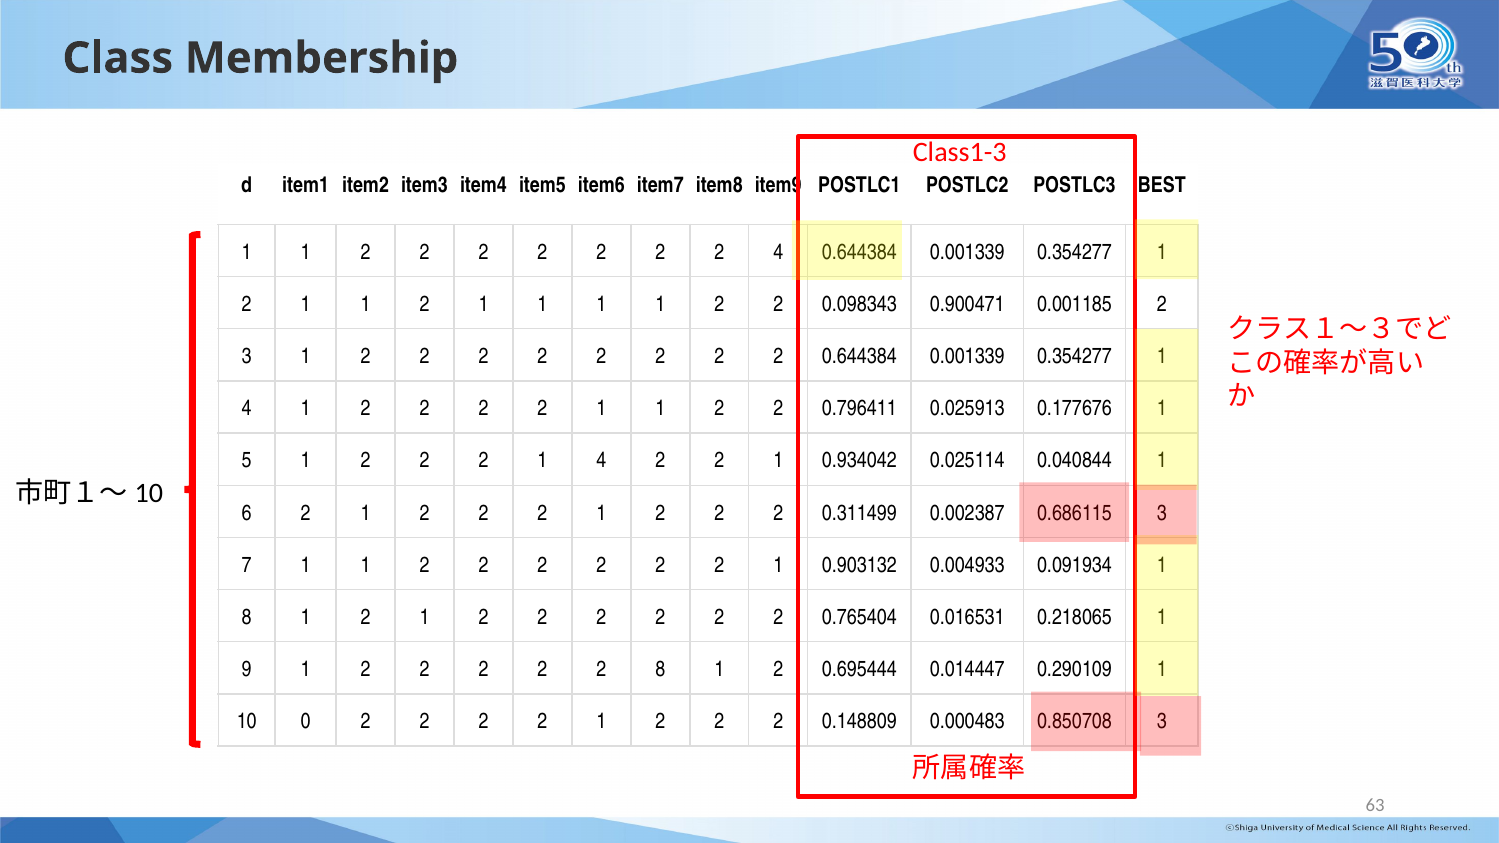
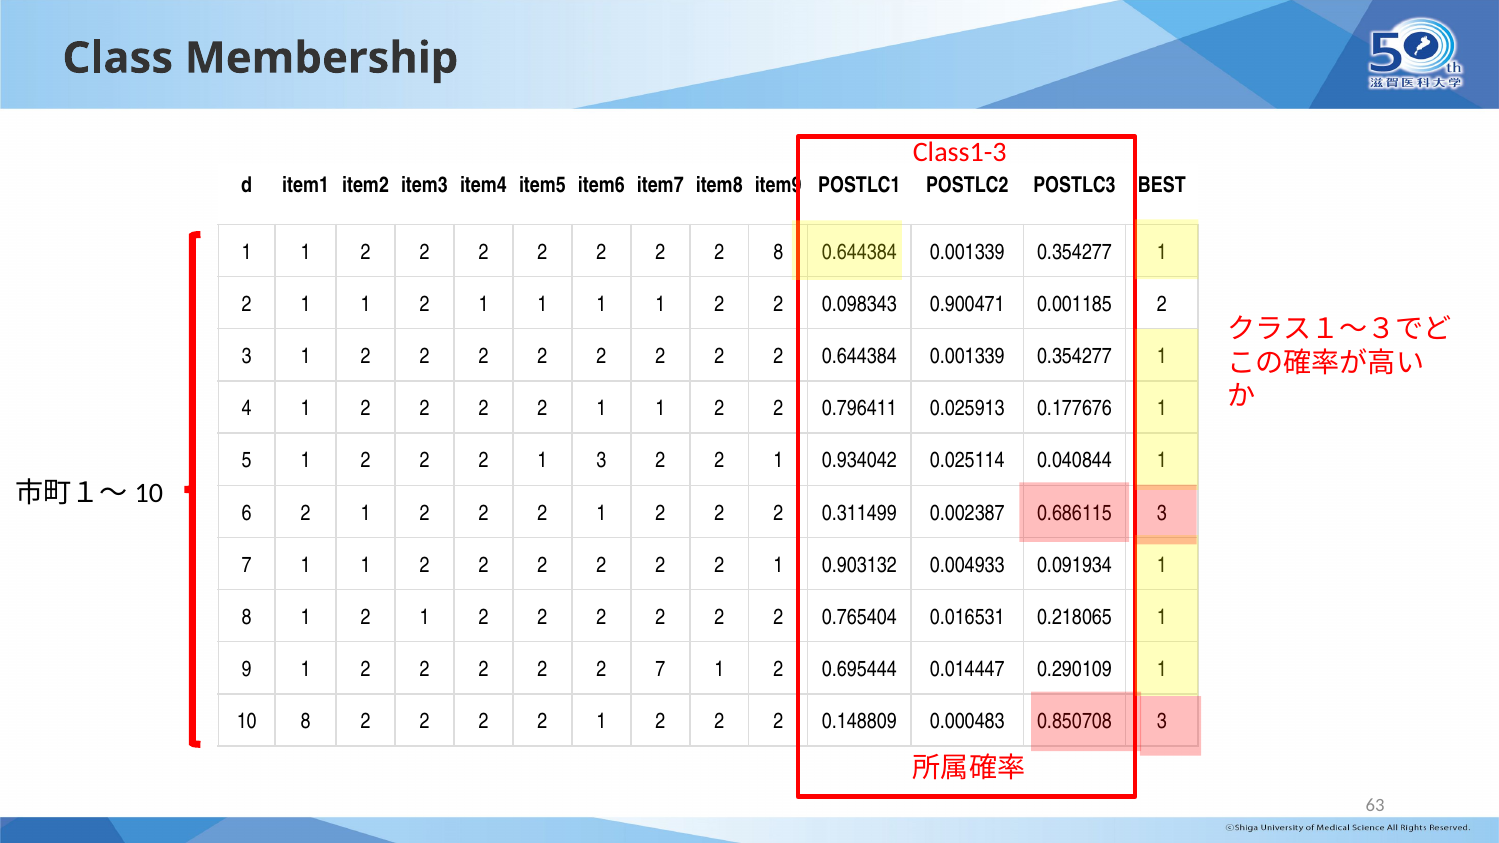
2 4: 4 -> 8
2 1 4: 4 -> 3
2 8: 8 -> 7
10 0: 0 -> 8
